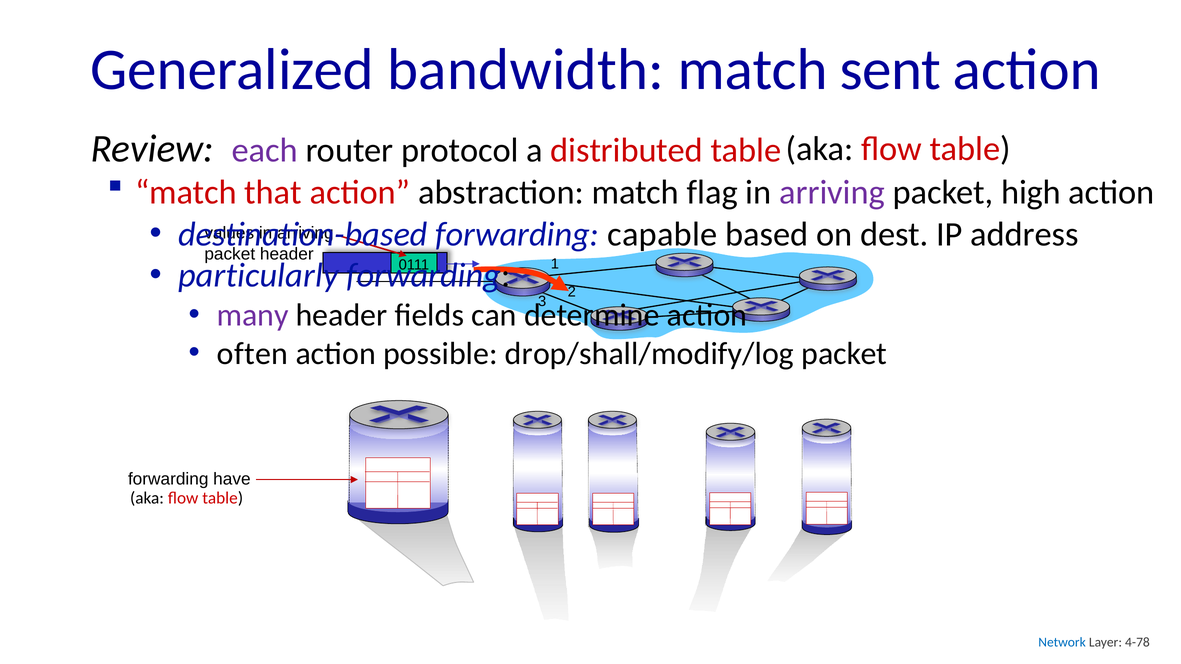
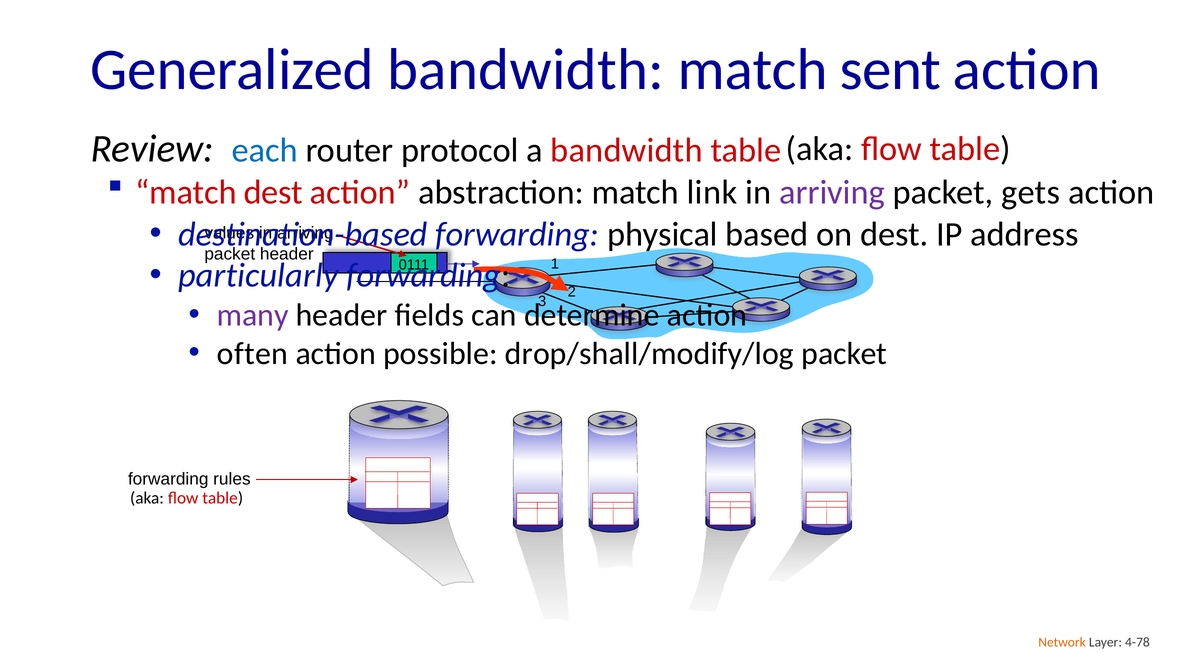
each colour: purple -> blue
a distributed: distributed -> bandwidth
match that: that -> dest
flag: flag -> link
high: high -> gets
capable: capable -> physical
have: have -> rules
Network colour: blue -> orange
